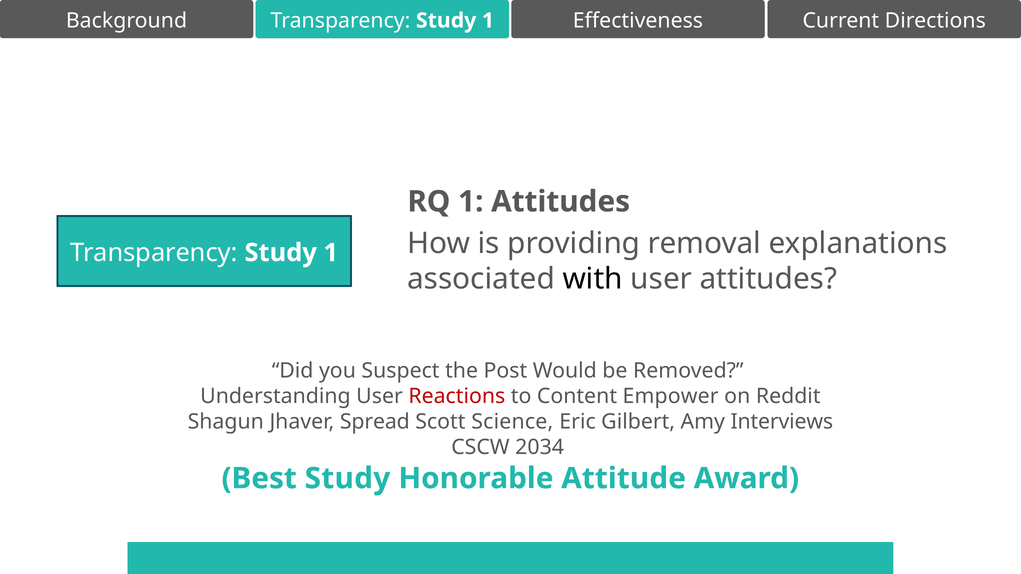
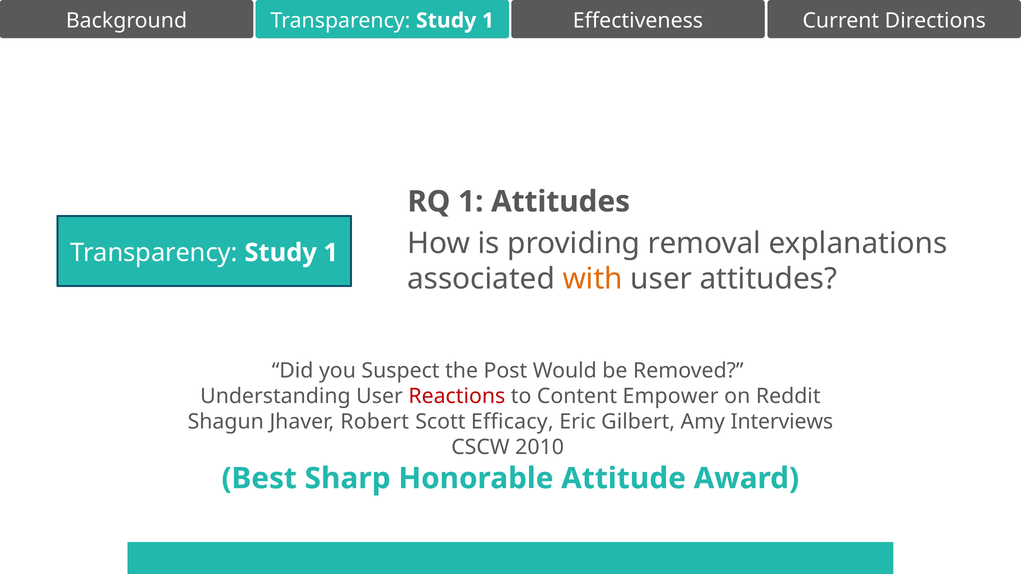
with colour: black -> orange
Spread: Spread -> Robert
Science: Science -> Efficacy
2034: 2034 -> 2010
Best Study: Study -> Sharp
